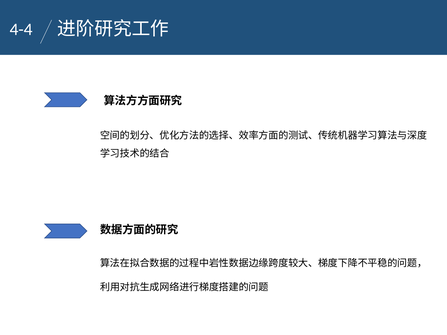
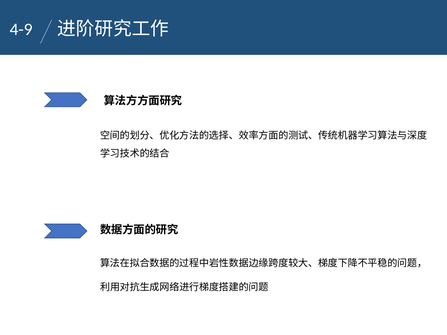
4-4: 4-4 -> 4-9
